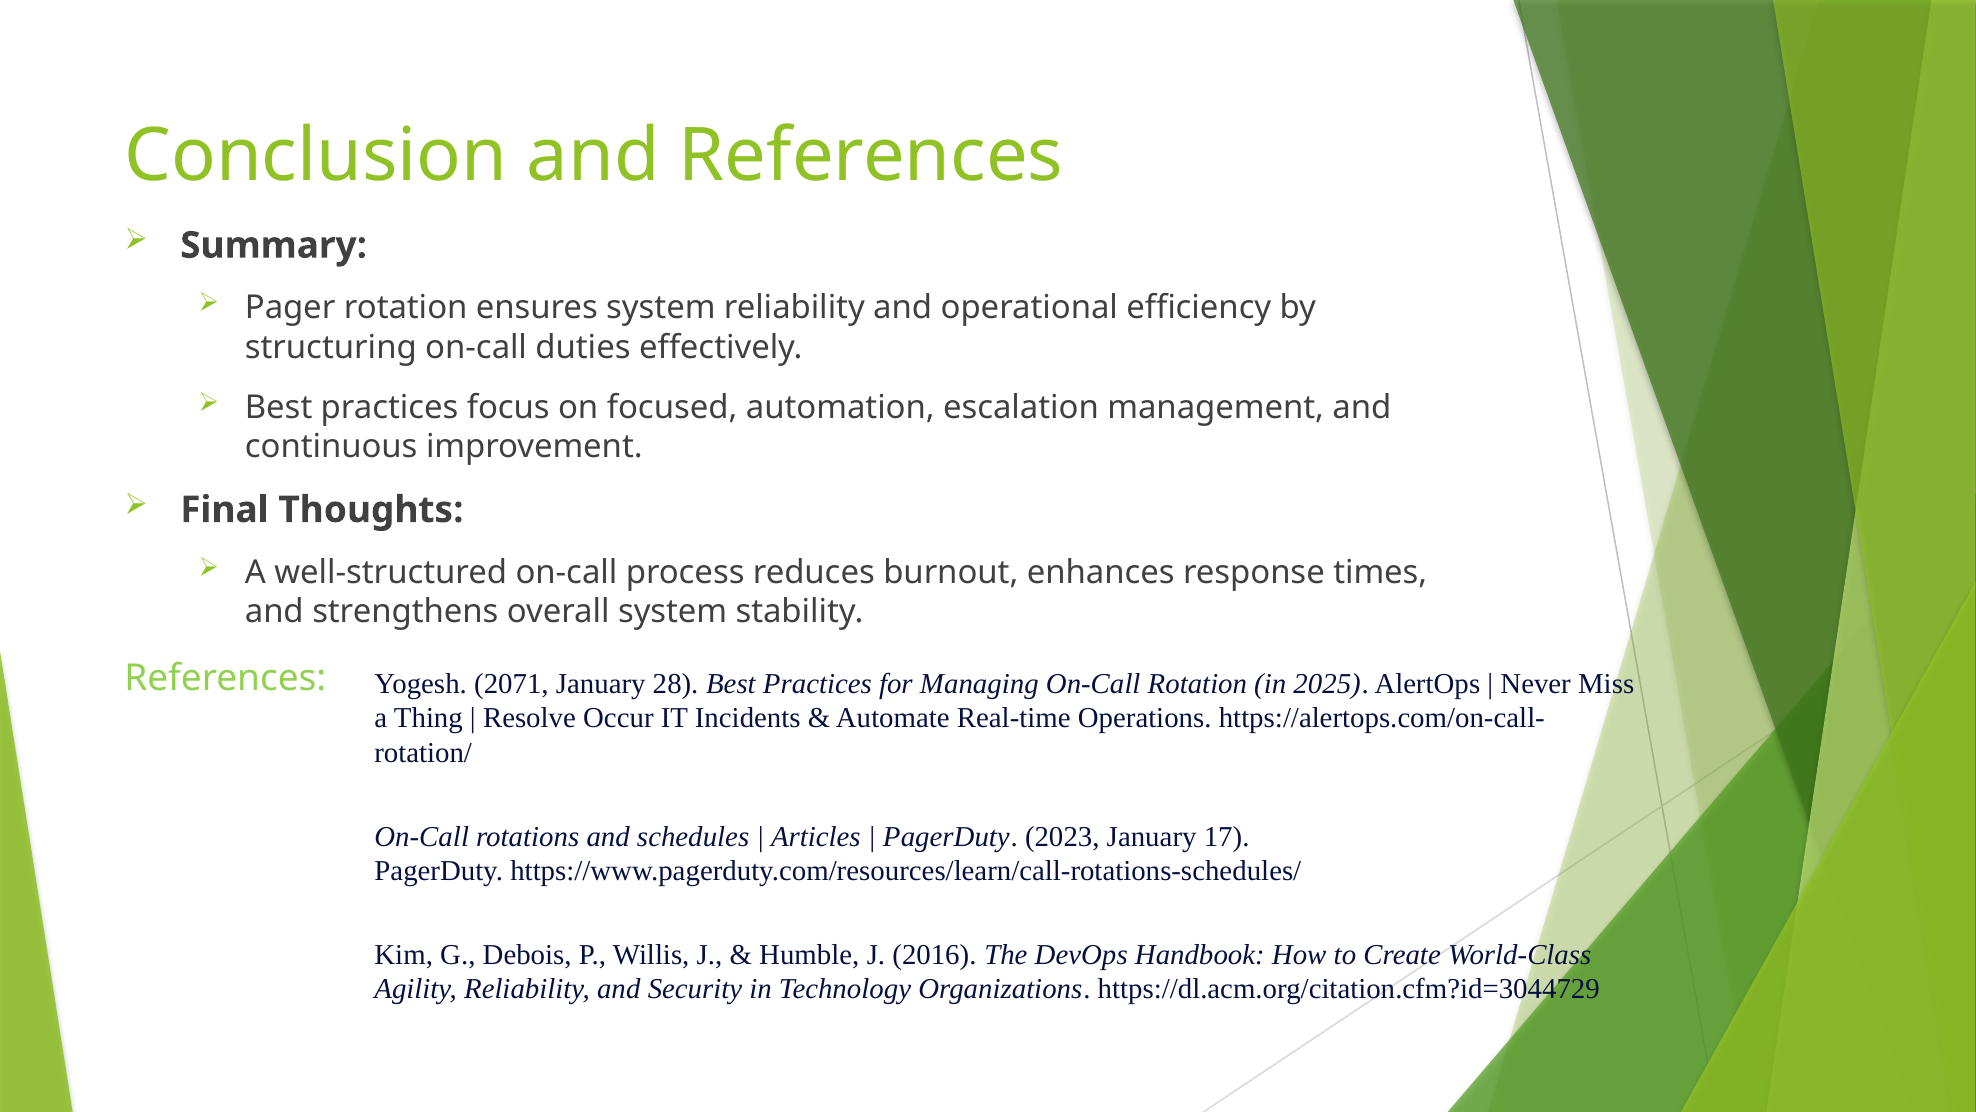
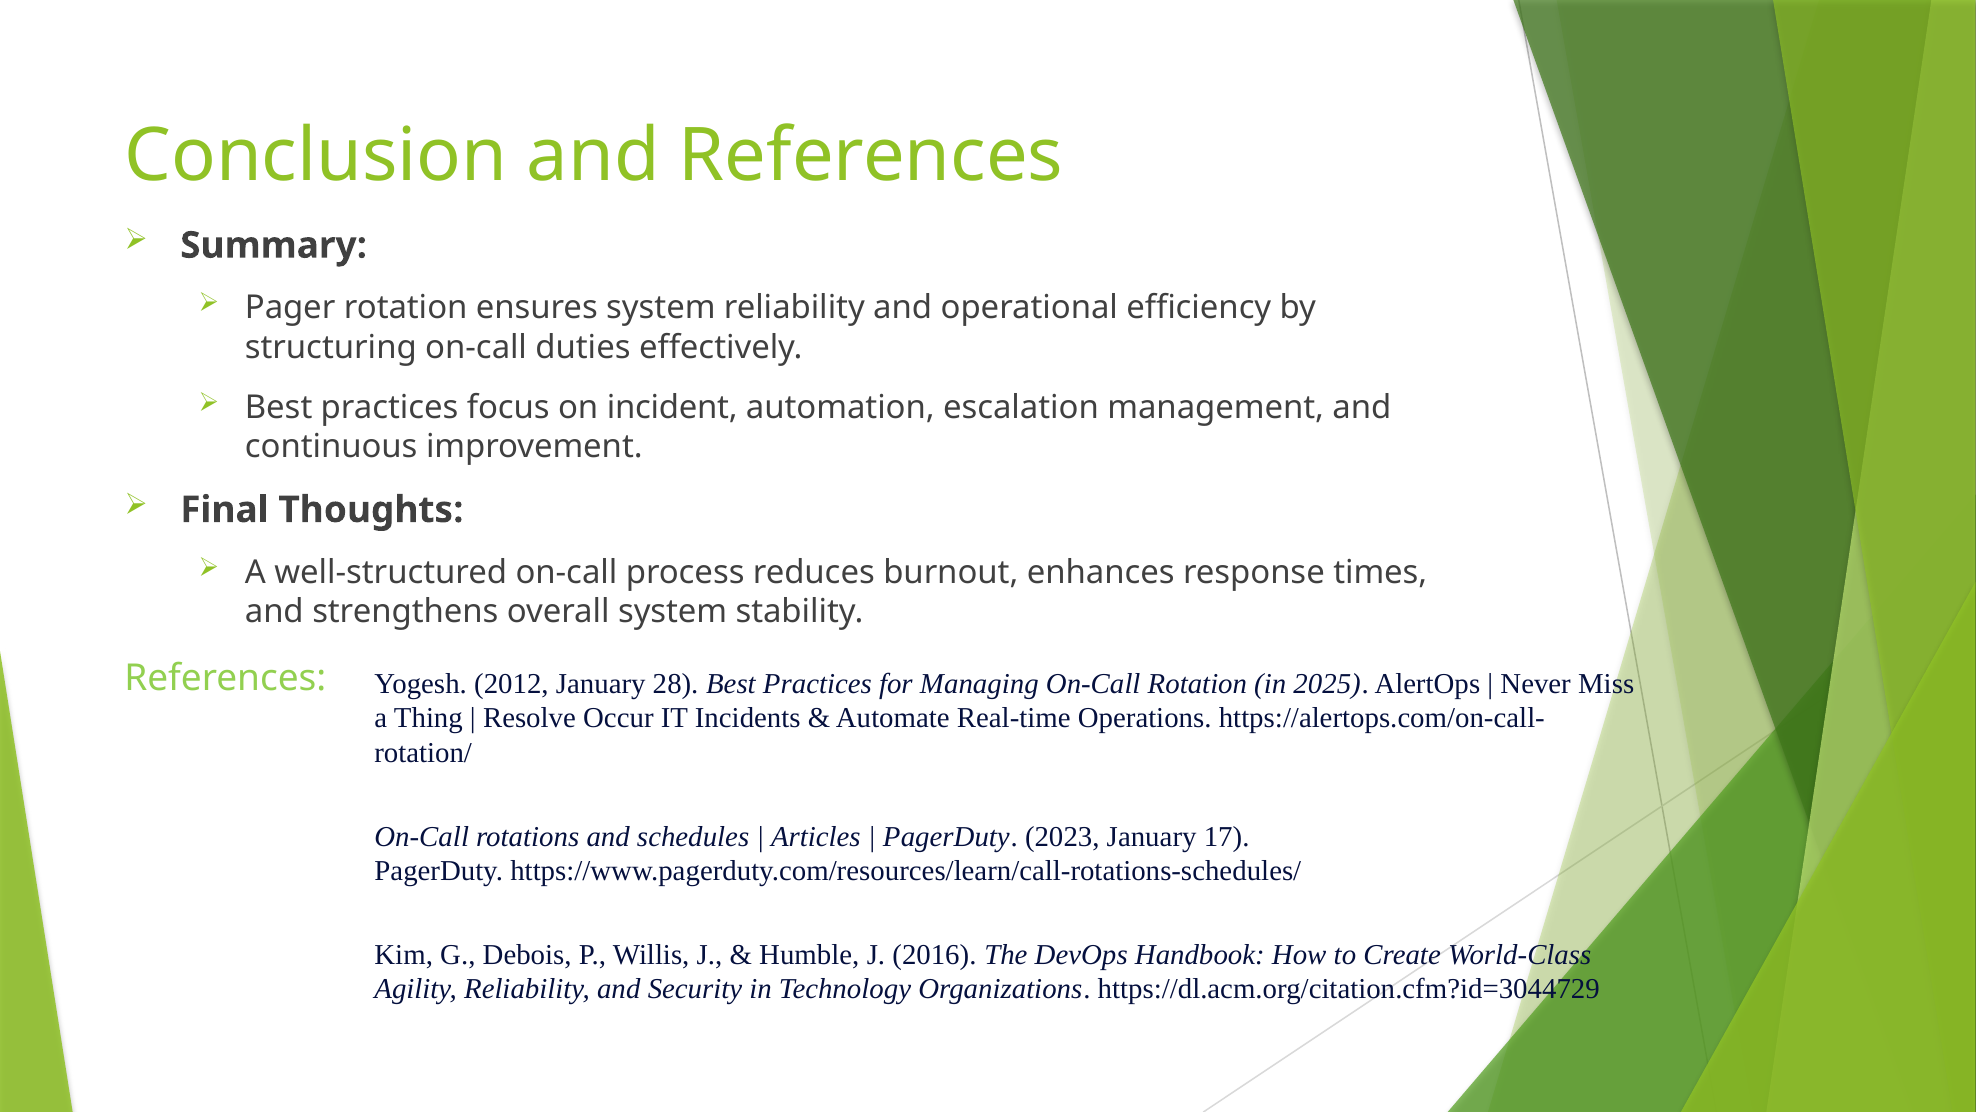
focused: focused -> incident
2071: 2071 -> 2012
